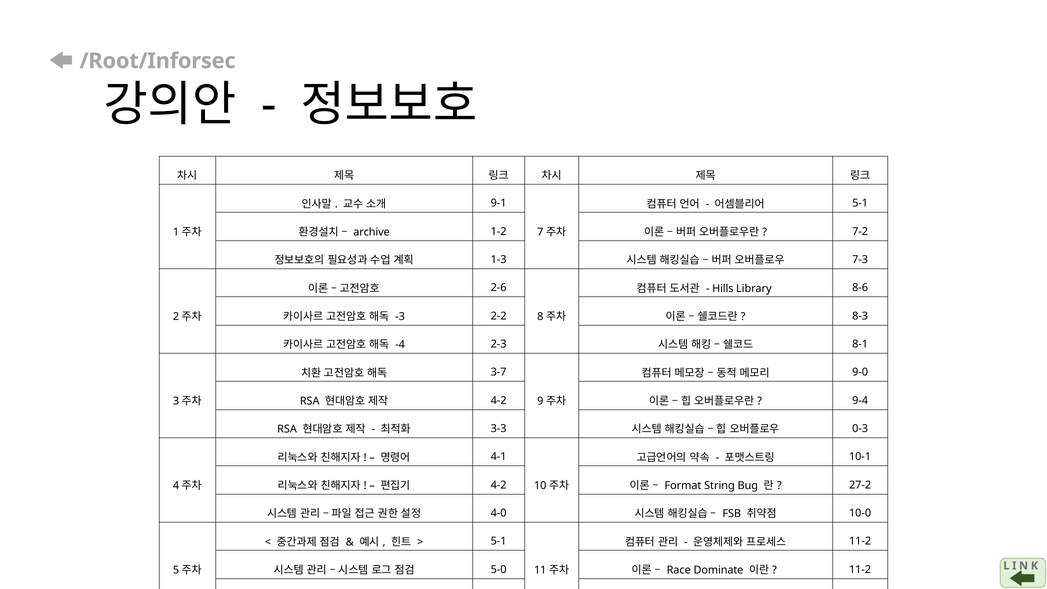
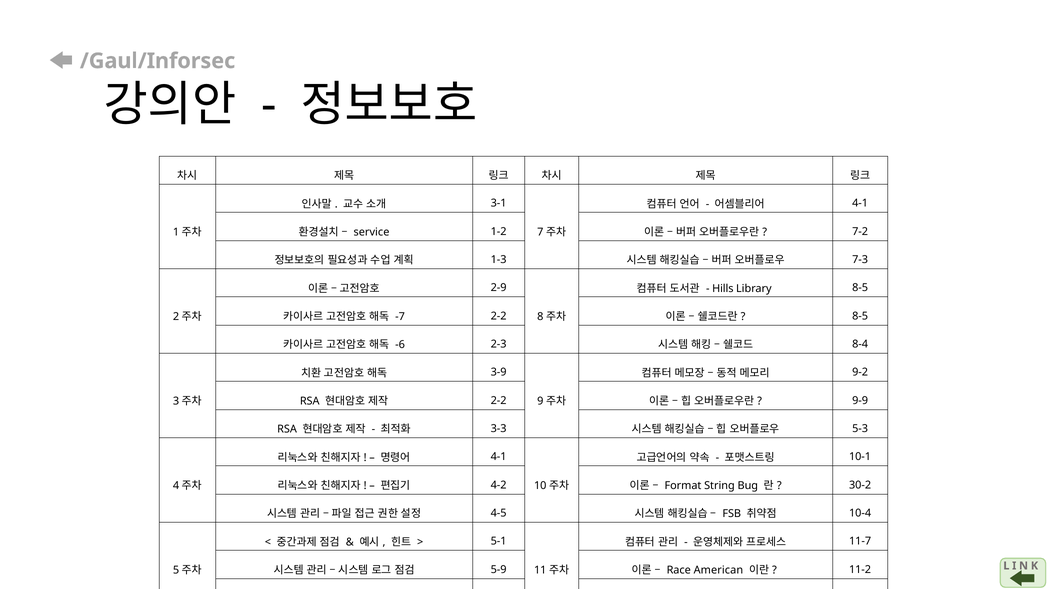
/Root/Inforsec: /Root/Inforsec -> /Gaul/Inforsec
9-1: 9-1 -> 3-1
5-1 at (860, 203): 5-1 -> 4-1
archive: archive -> service
2-6: 2-6 -> 2-9
Library 8-6: 8-6 -> 8-5
-3: -3 -> -7
8-3 at (860, 316): 8-3 -> 8-5
-4: -4 -> -6
8-1: 8-1 -> 8-4
3-7: 3-7 -> 3-9
9-0: 9-0 -> 9-2
4-2 at (499, 400): 4-2 -> 2-2
9-4: 9-4 -> 9-9
0-3 at (860, 429): 0-3 -> 5-3
27-2: 27-2 -> 30-2
4-0: 4-0 -> 4-5
10-0: 10-0 -> 10-4
11-2 at (860, 541): 11-2 -> 11-7
5-0: 5-0 -> 5-9
Dominate: Dominate -> American
